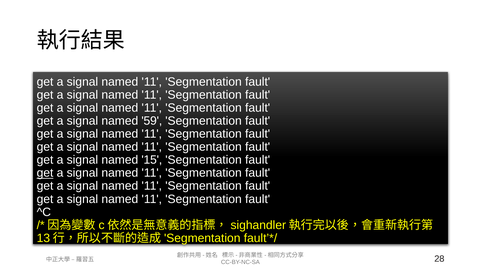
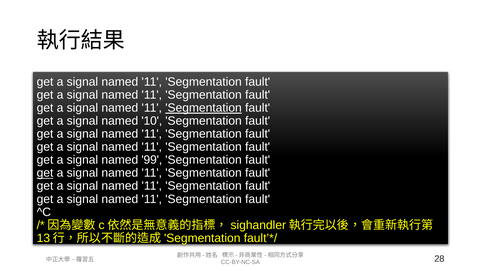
Segmentation at (204, 108) underline: none -> present
59: 59 -> 10
15: 15 -> 99
